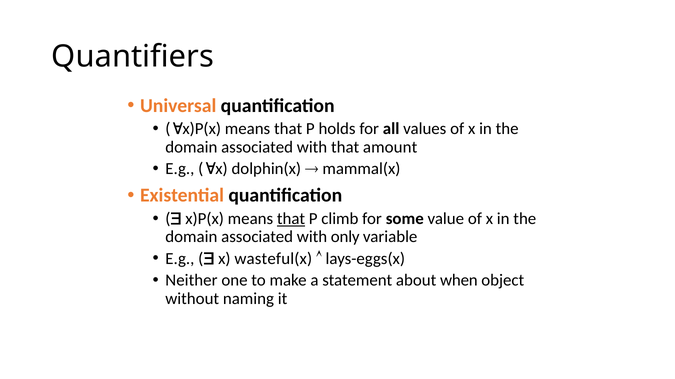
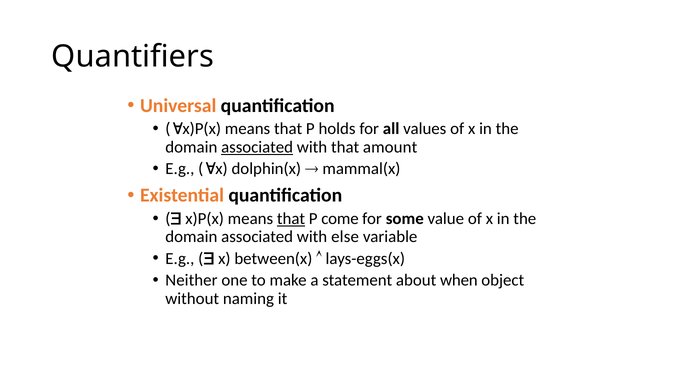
associated at (257, 147) underline: none -> present
climb: climb -> come
only: only -> else
wasteful(x: wasteful(x -> between(x
